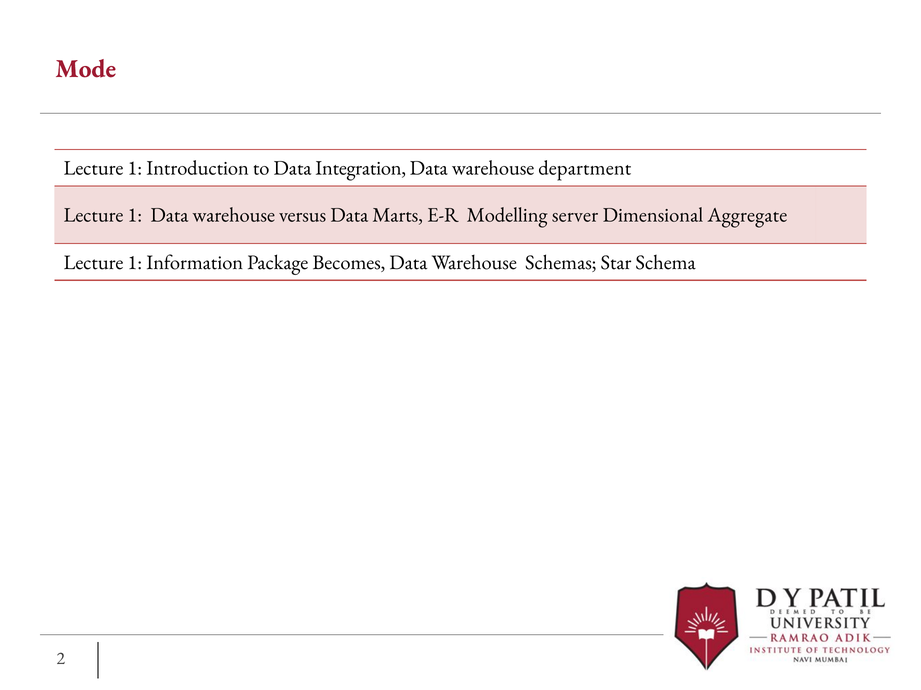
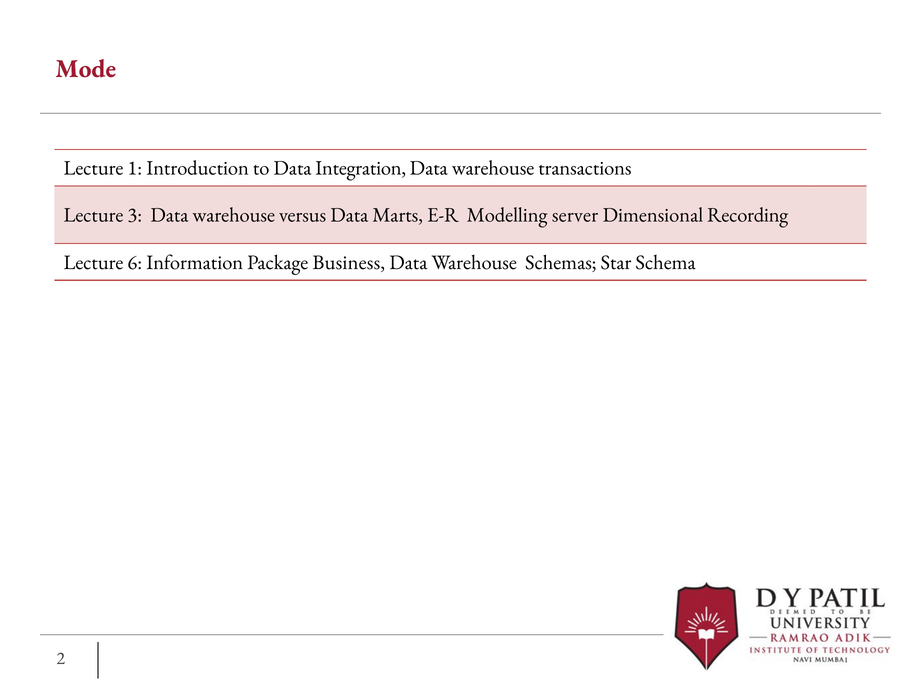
department: department -> transactions
1 at (135, 215): 1 -> 3
Aggregate: Aggregate -> Recording
1 at (135, 263): 1 -> 6
Becomes: Becomes -> Business
